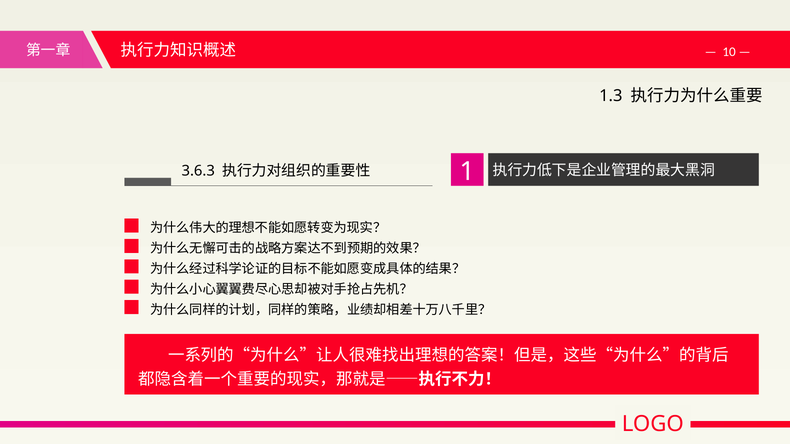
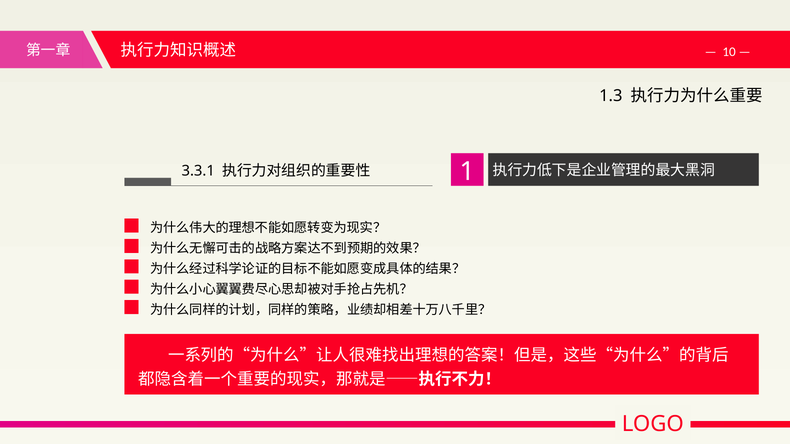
3.6.3: 3.6.3 -> 3.3.1
